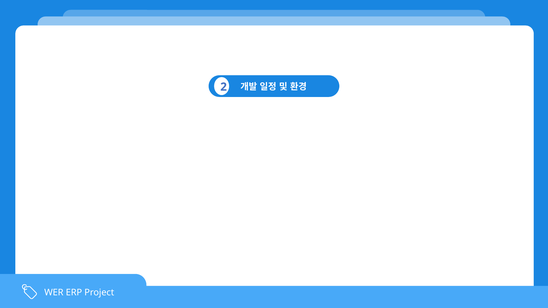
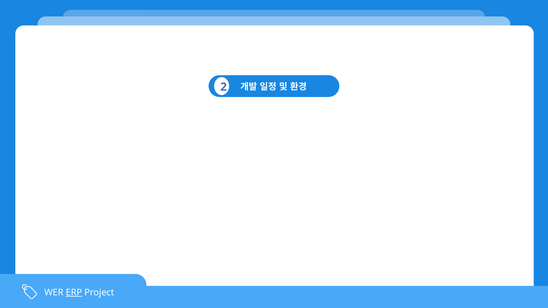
ERP underline: none -> present
